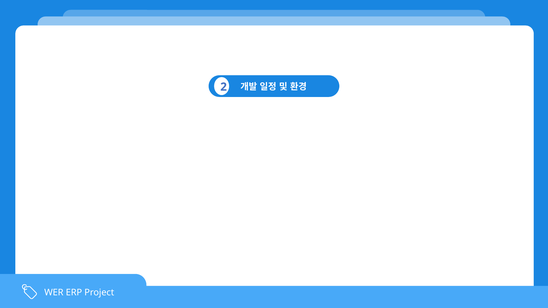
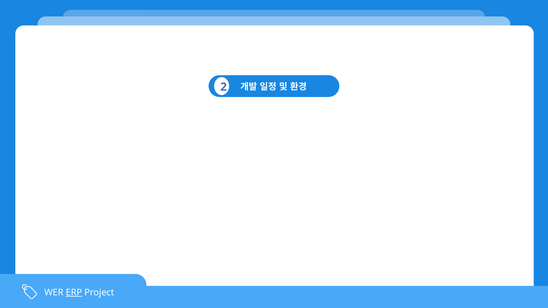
ERP underline: none -> present
